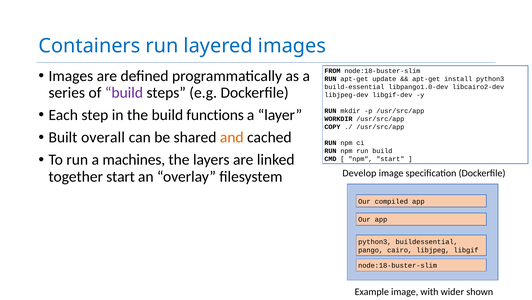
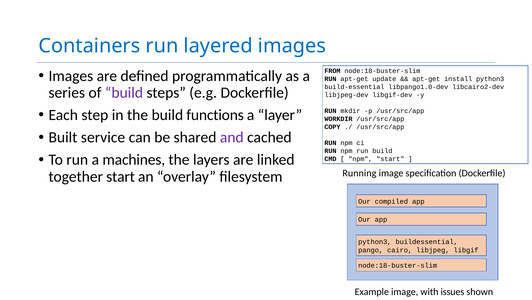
overall: overall -> service
and colour: orange -> purple
Develop: Develop -> Running
wider: wider -> issues
